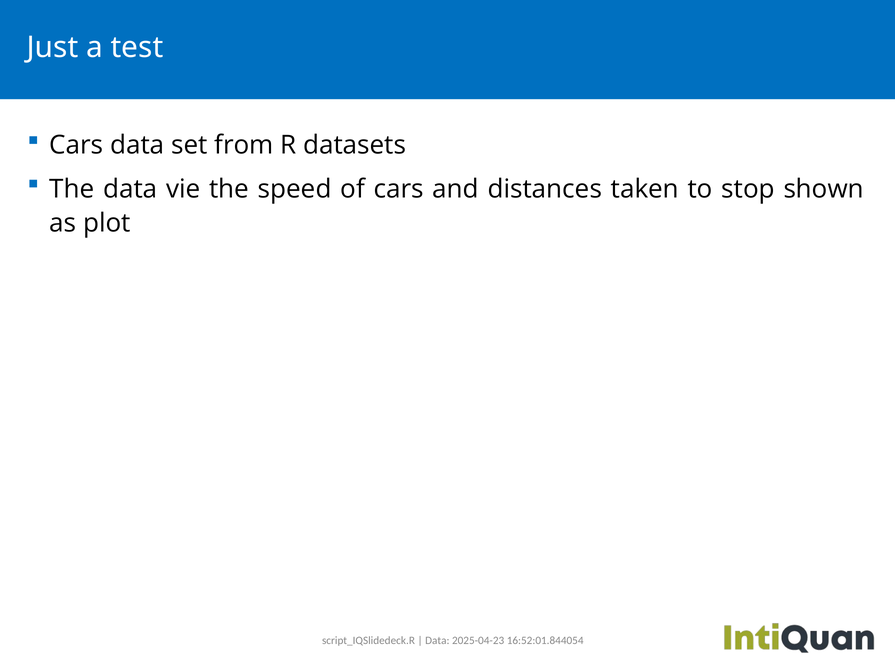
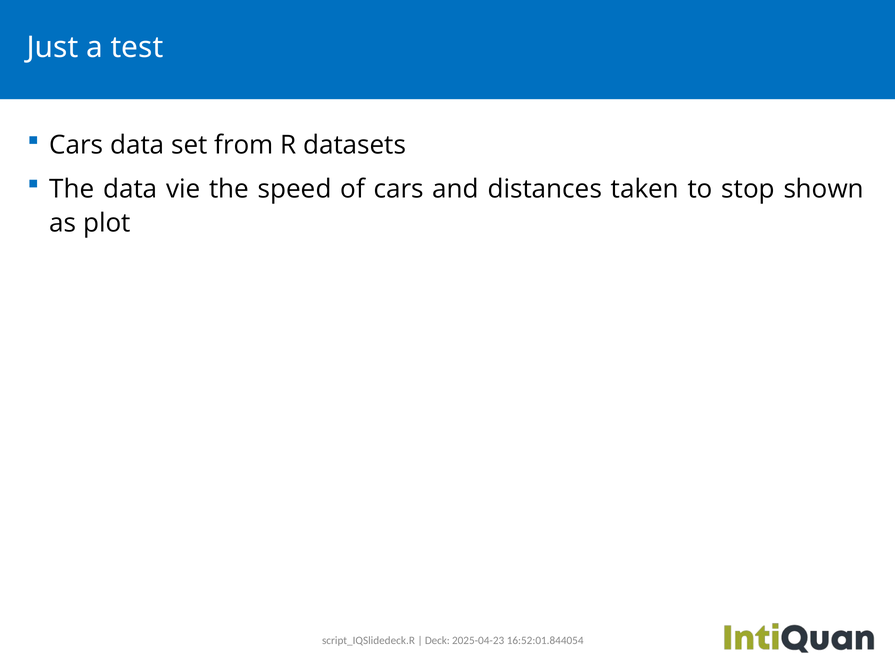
Data at (437, 641): Data -> Deck
